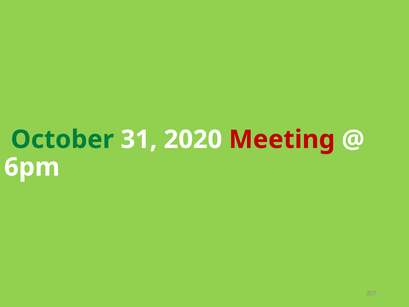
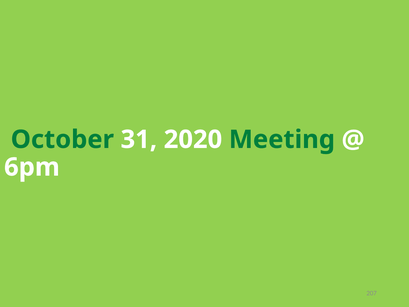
Meeting colour: red -> green
